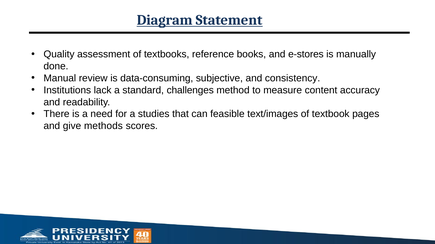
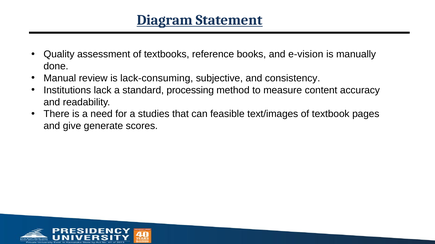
e-stores: e-stores -> e-vision
data-consuming: data-consuming -> lack-consuming
challenges: challenges -> processing
methods: methods -> generate
